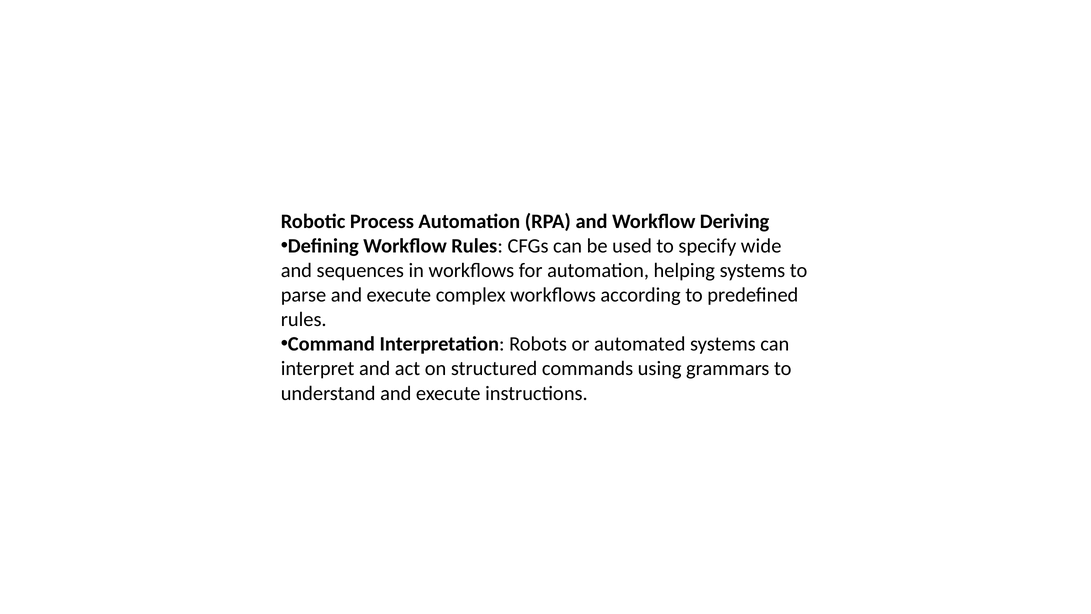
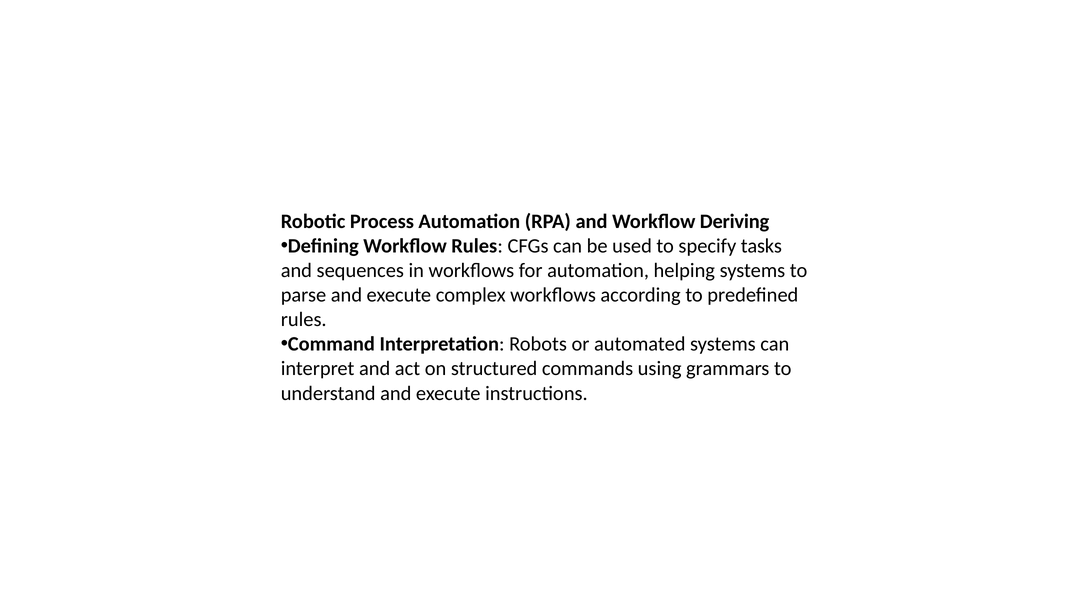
wide: wide -> tasks
